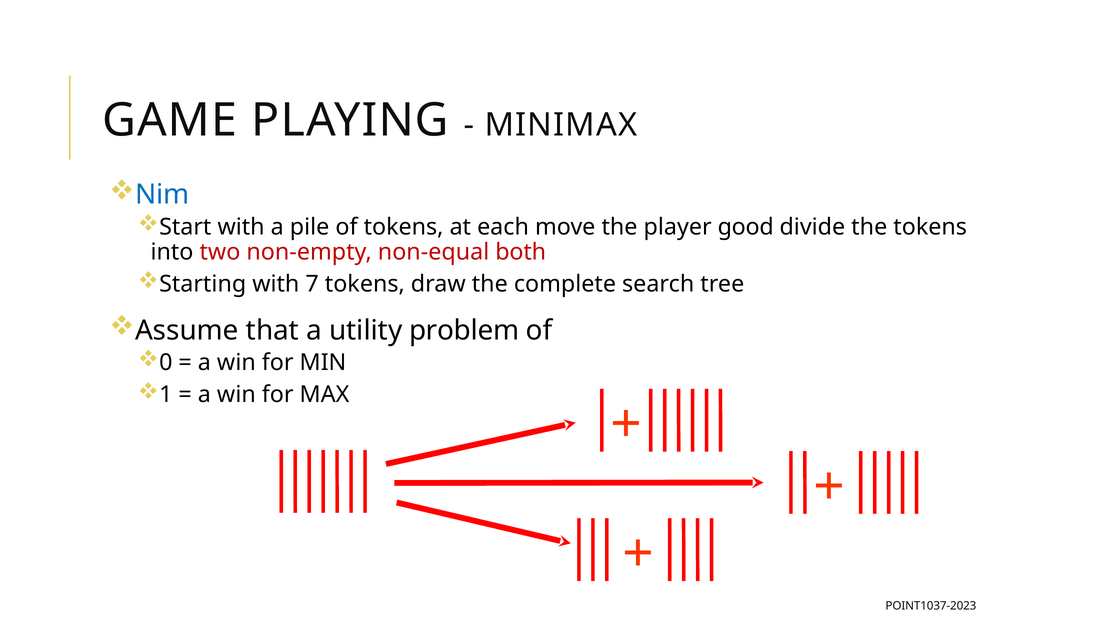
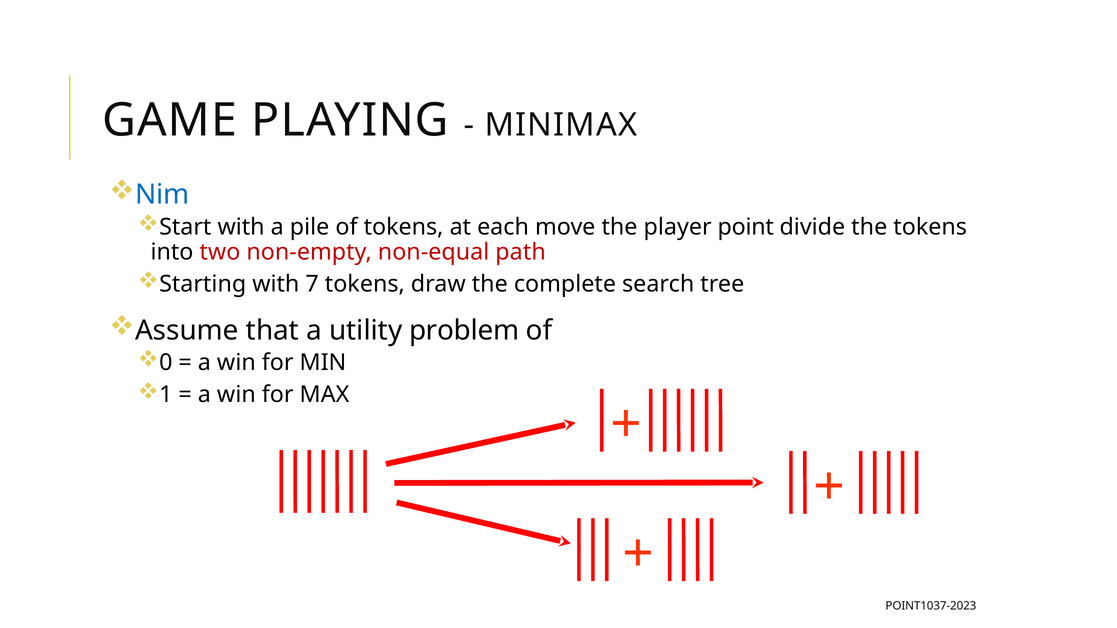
good: good -> point
both: both -> path
